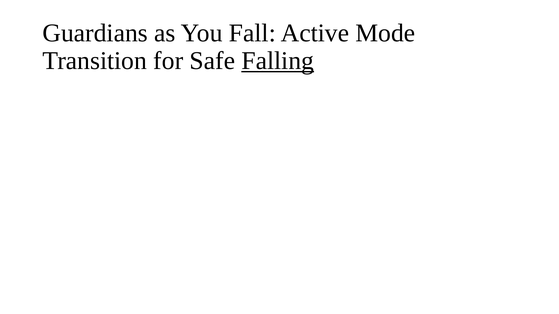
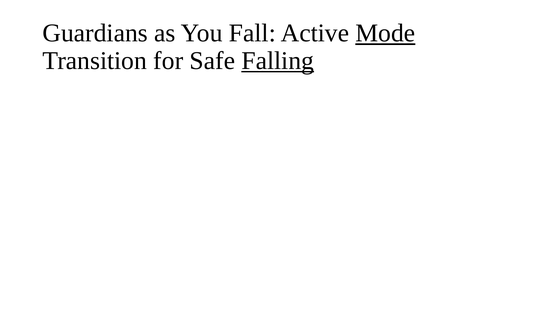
Mode underline: none -> present
